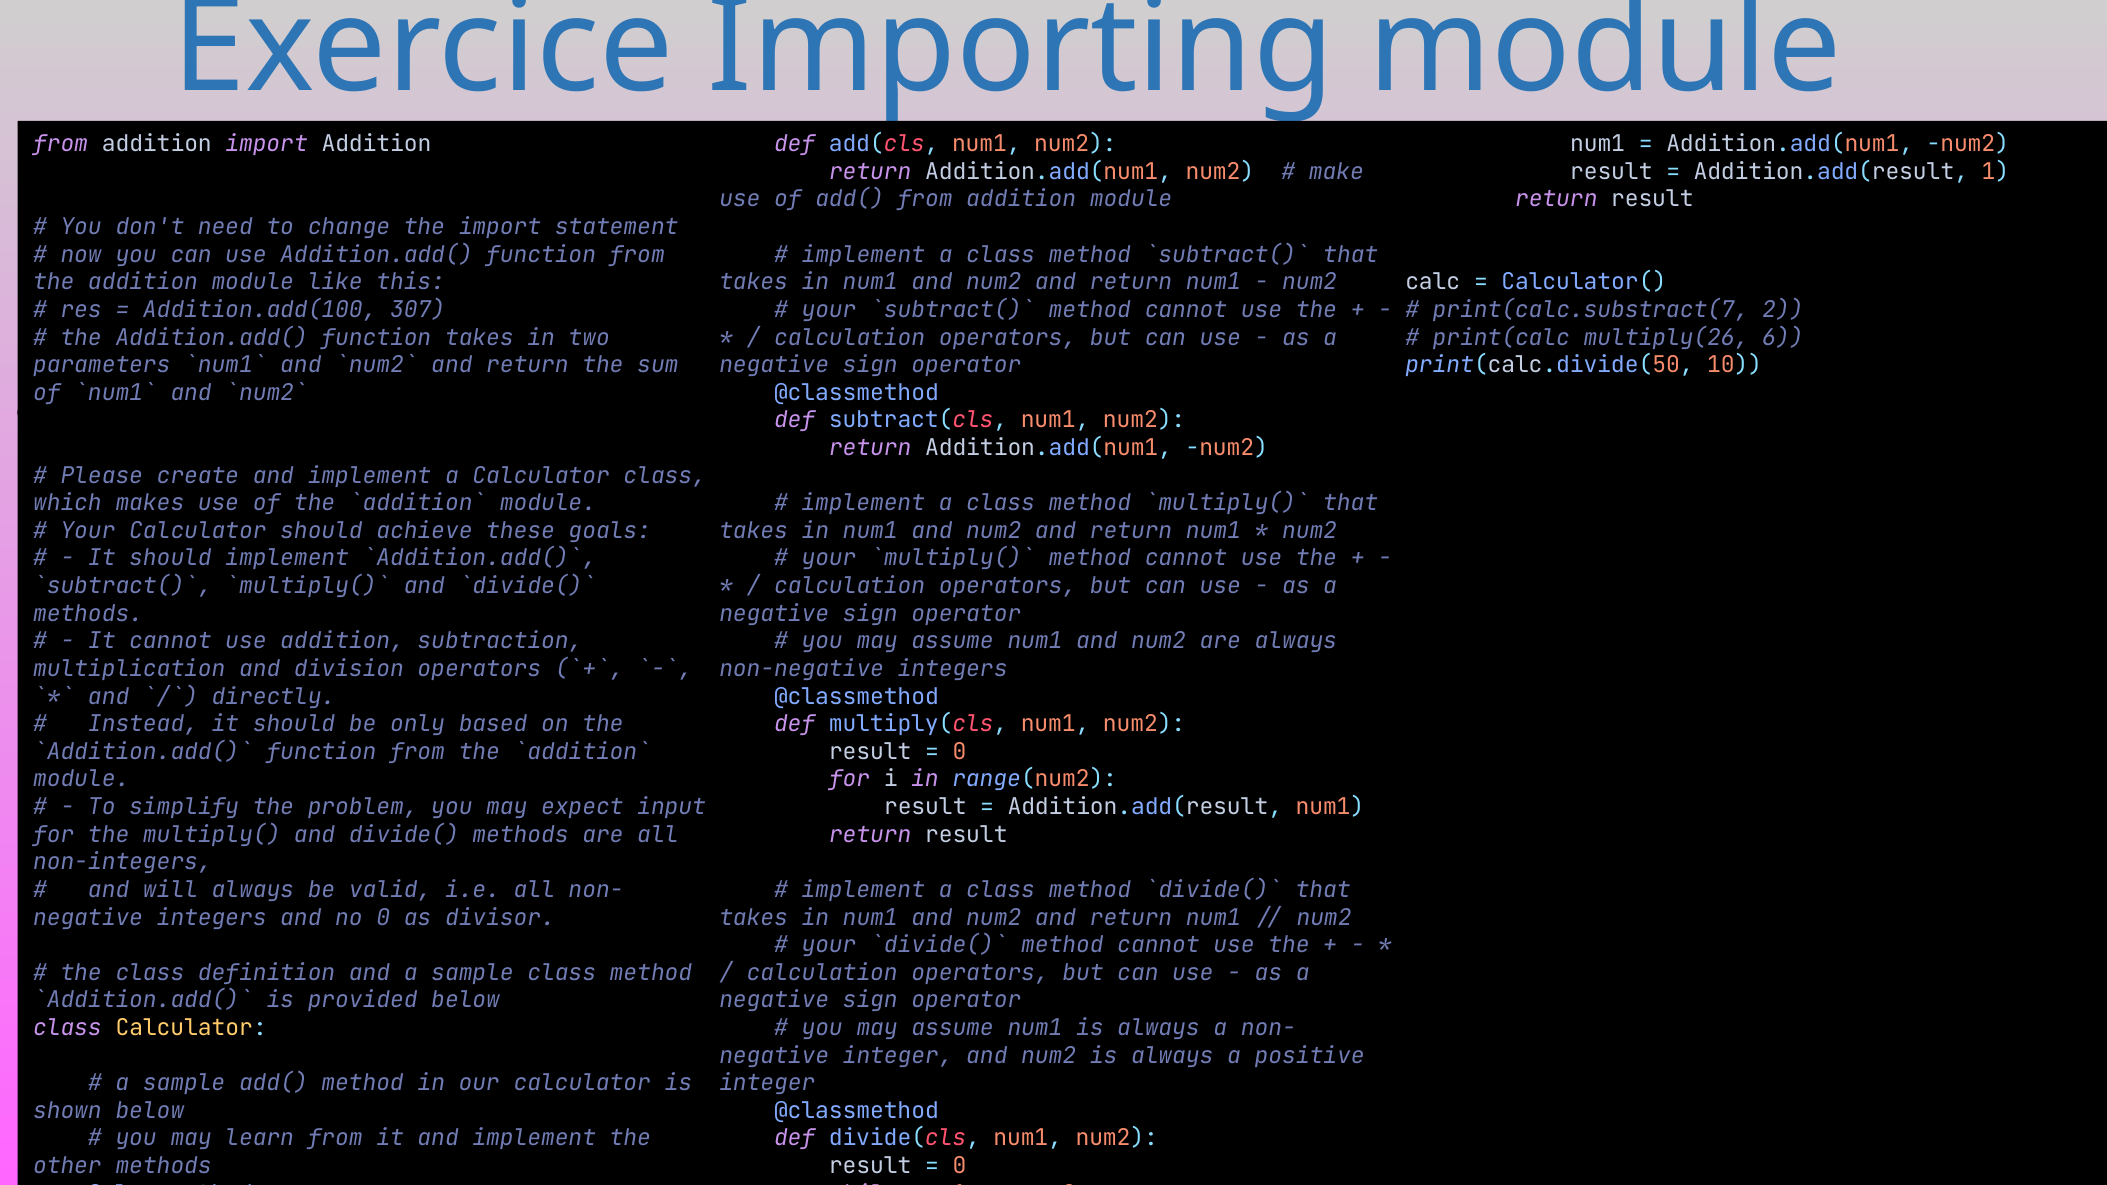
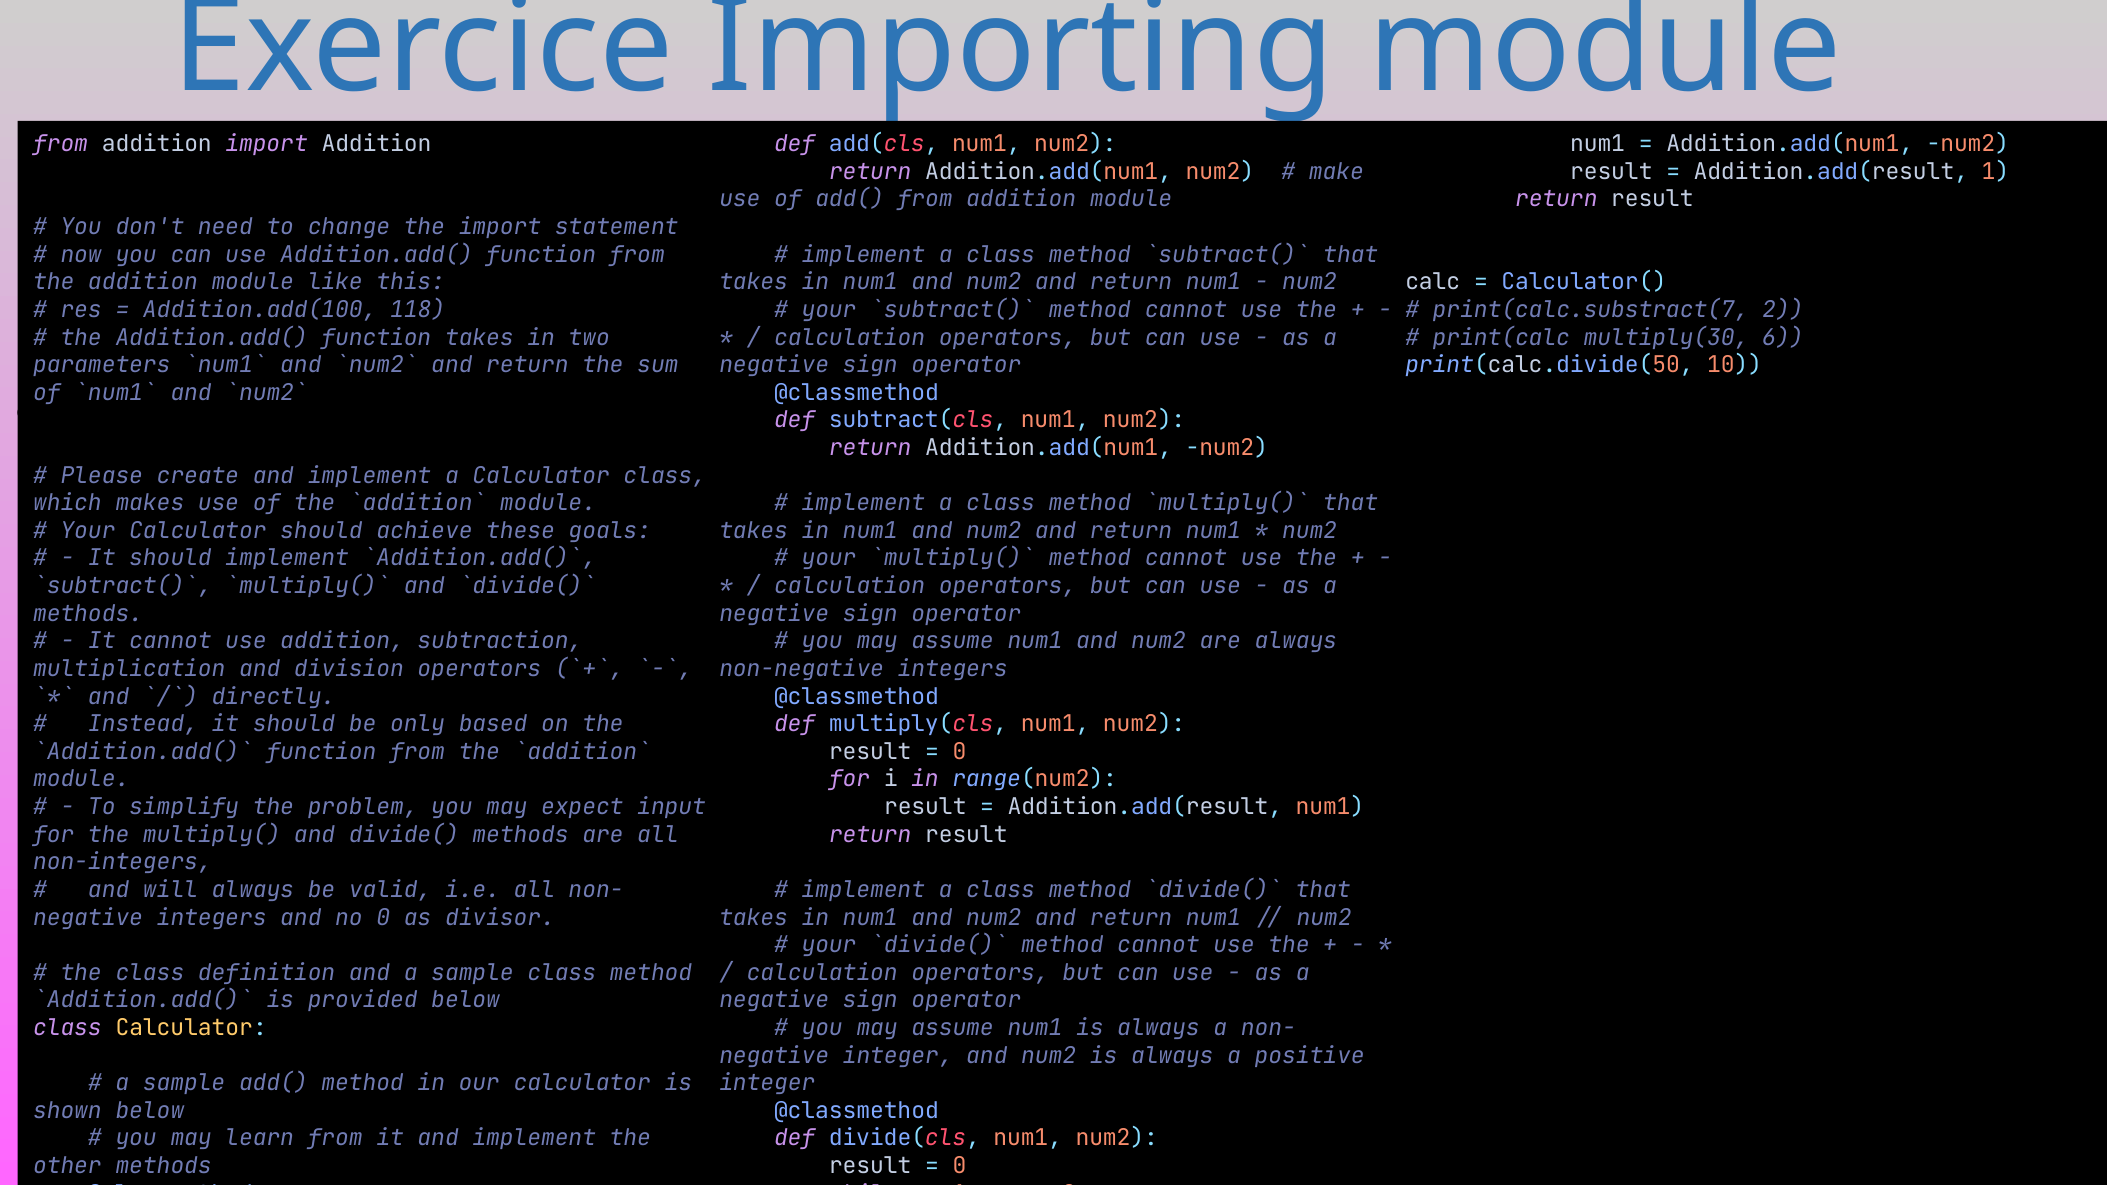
307: 307 -> 118
print(calc.multiply(26: print(calc.multiply(26 -> print(calc.multiply(30
